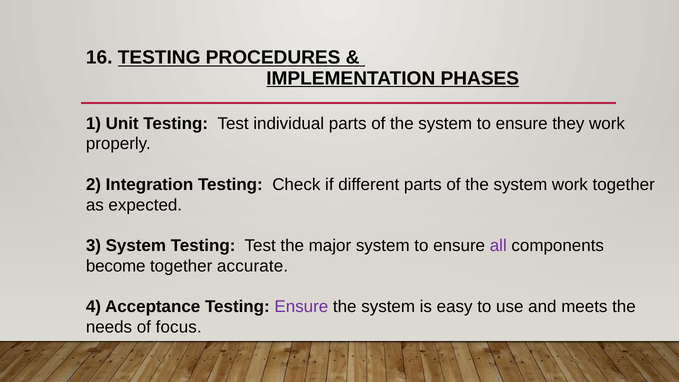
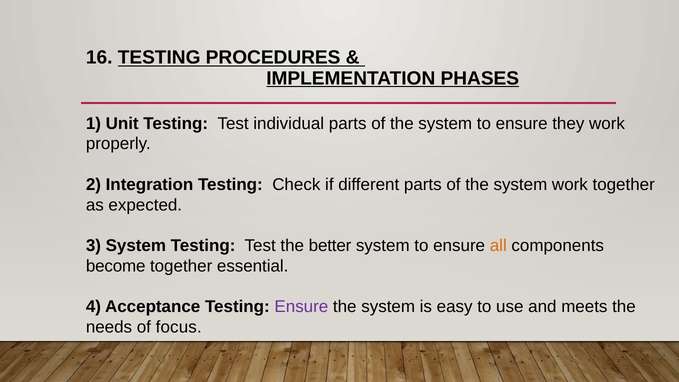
major: major -> better
all colour: purple -> orange
accurate: accurate -> essential
